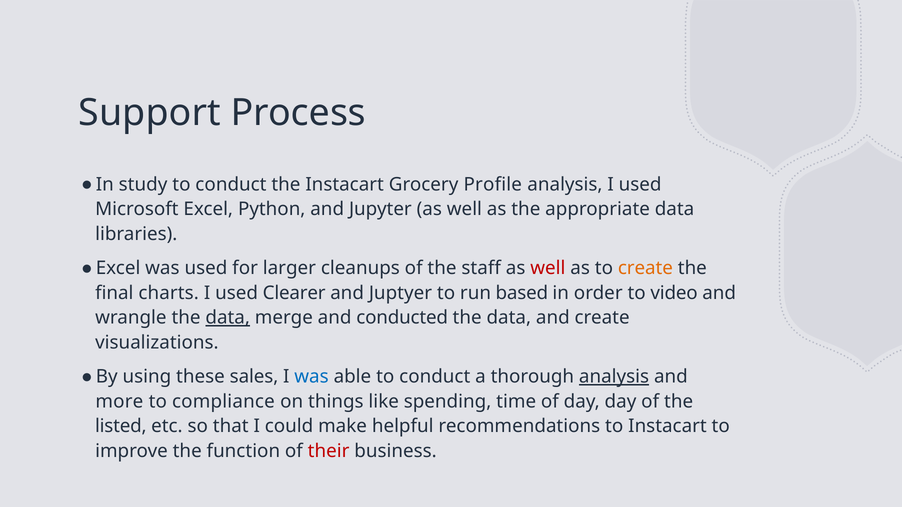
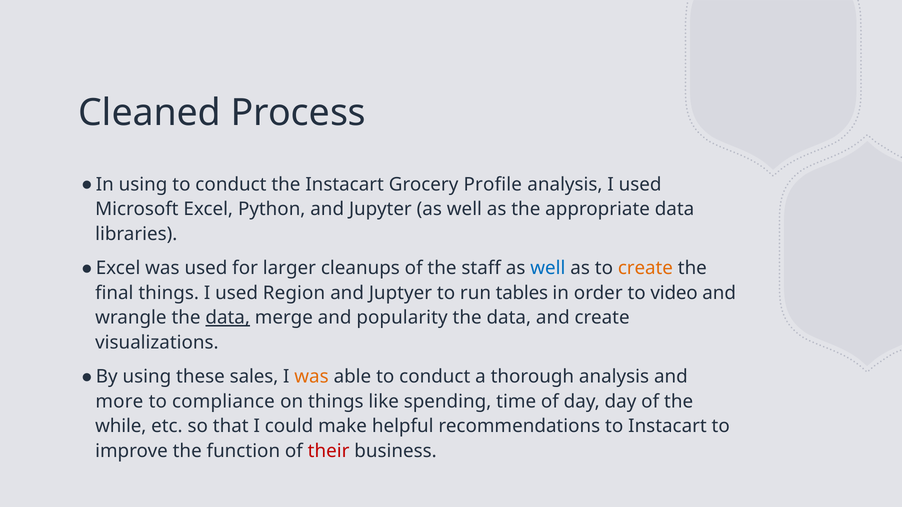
Support: Support -> Cleaned
In study: study -> using
well at (548, 268) colour: red -> blue
final charts: charts -> things
Clearer: Clearer -> Region
based: based -> tables
conducted: conducted -> popularity
was at (312, 377) colour: blue -> orange
analysis at (614, 377) underline: present -> none
listed: listed -> while
